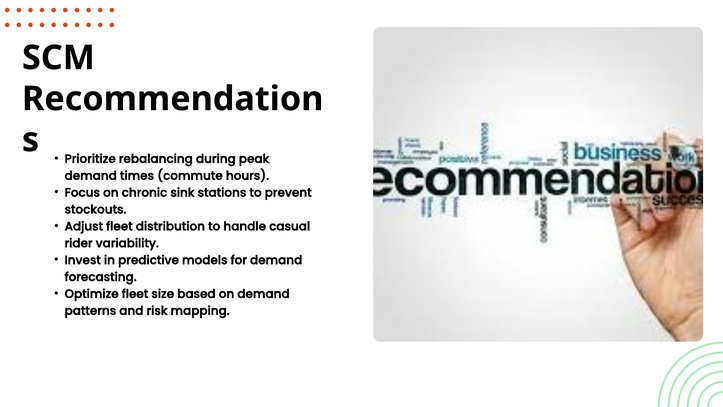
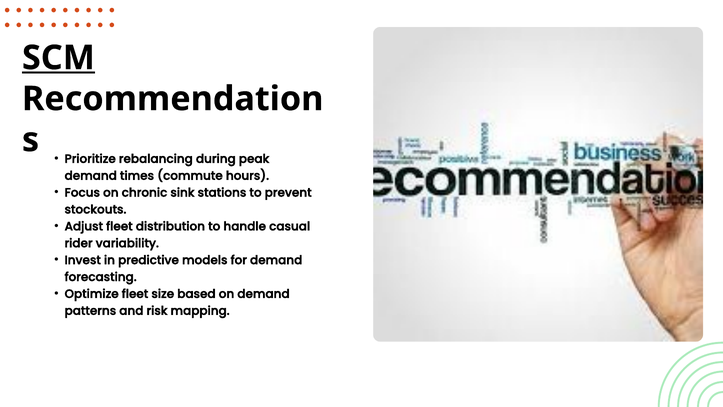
SCM underline: none -> present
